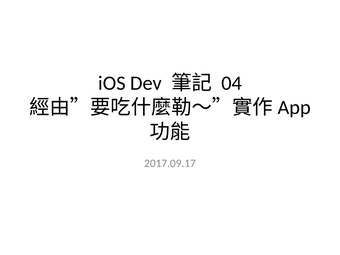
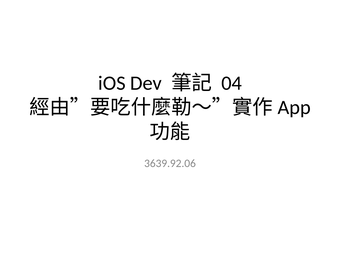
2017.09.17: 2017.09.17 -> 3639.92.06
